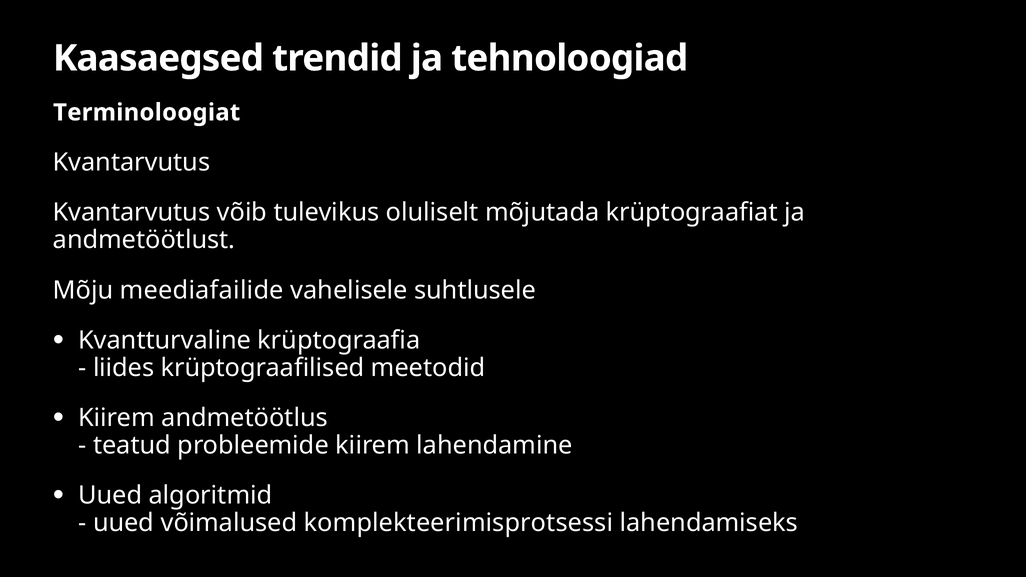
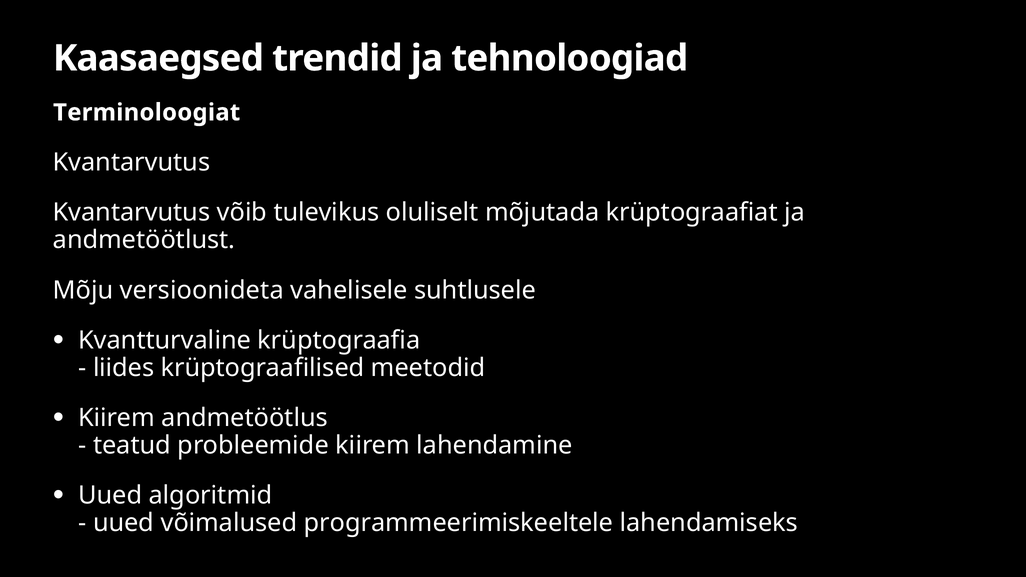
meediafailide: meediafailide -> versioonideta
komplekteerimisprotsessi: komplekteerimisprotsessi -> programmeerimiskeeltele
